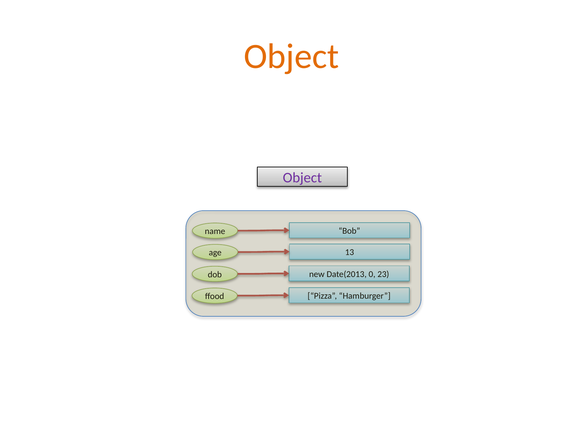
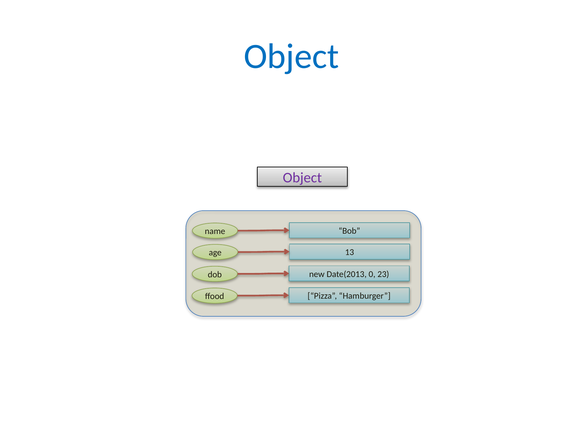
Object at (291, 56) colour: orange -> blue
